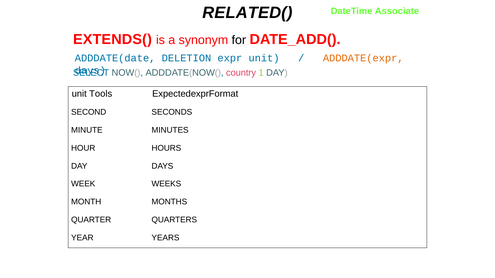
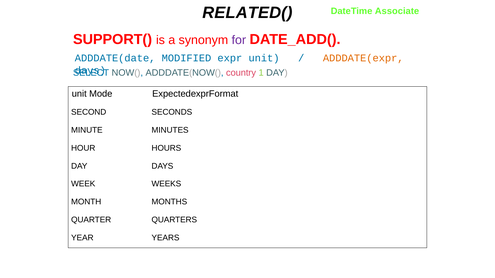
EXTENDS(: EXTENDS( -> SUPPORT(
for colour: black -> purple
DELETION: DELETION -> MODIFIED
Tools: Tools -> Mode
